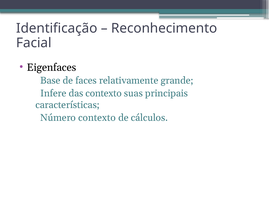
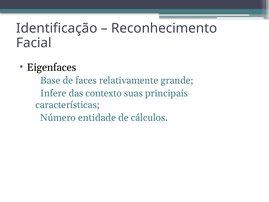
Número contexto: contexto -> entidade
